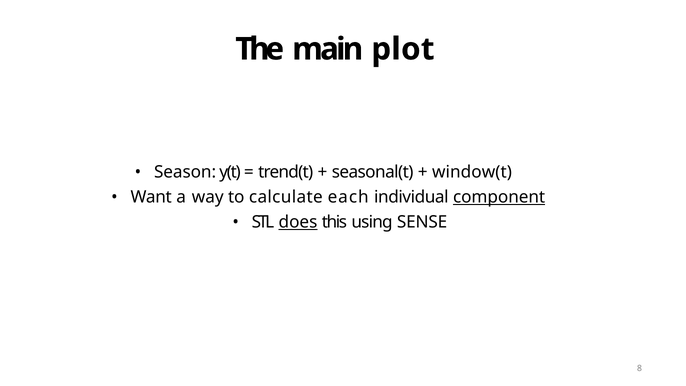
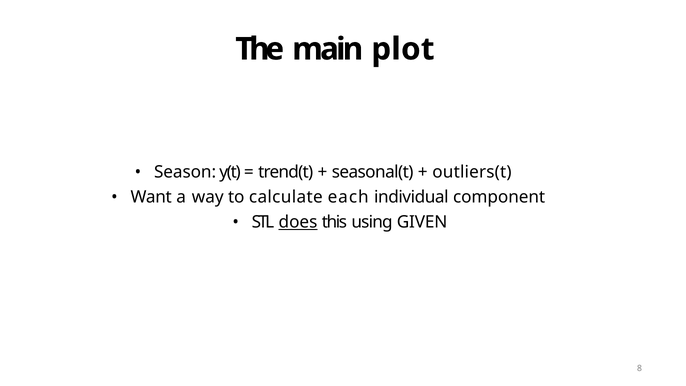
window(t: window(t -> outliers(t
component underline: present -> none
SENSE: SENSE -> GIVEN
